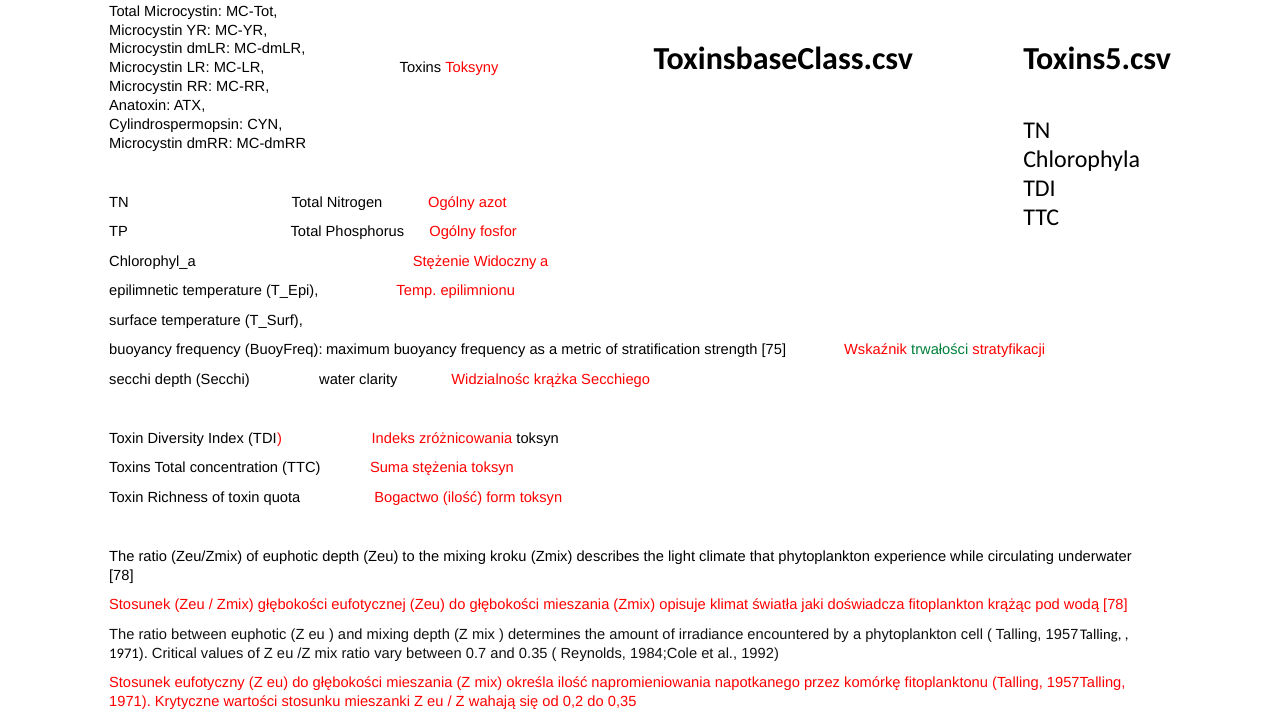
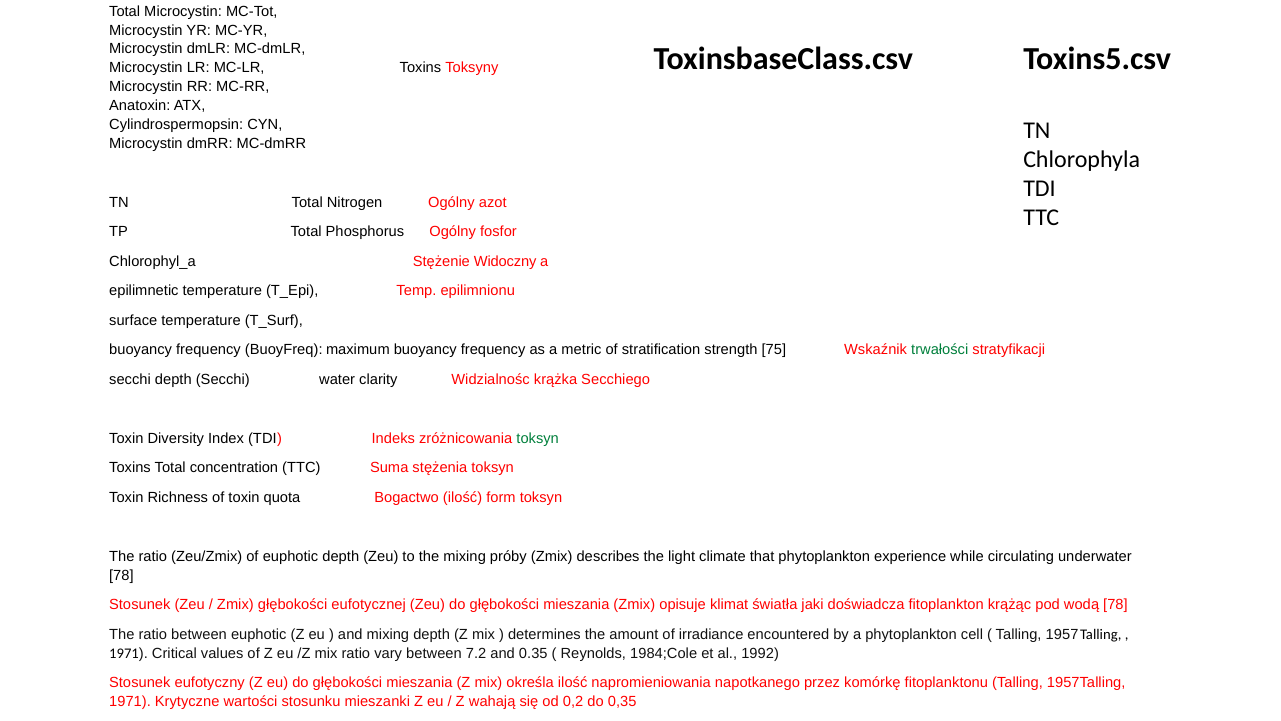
toksyn at (538, 438) colour: black -> green
kroku: kroku -> próby
0.7: 0.7 -> 7.2
